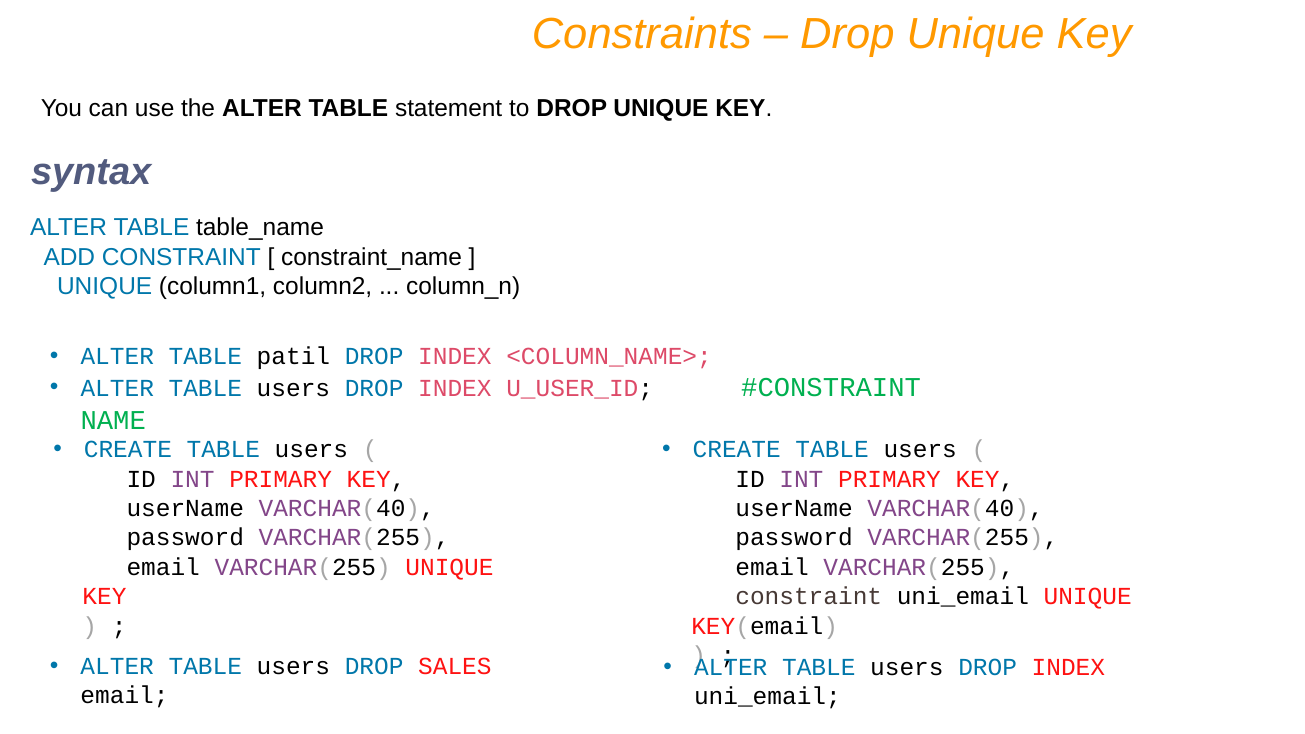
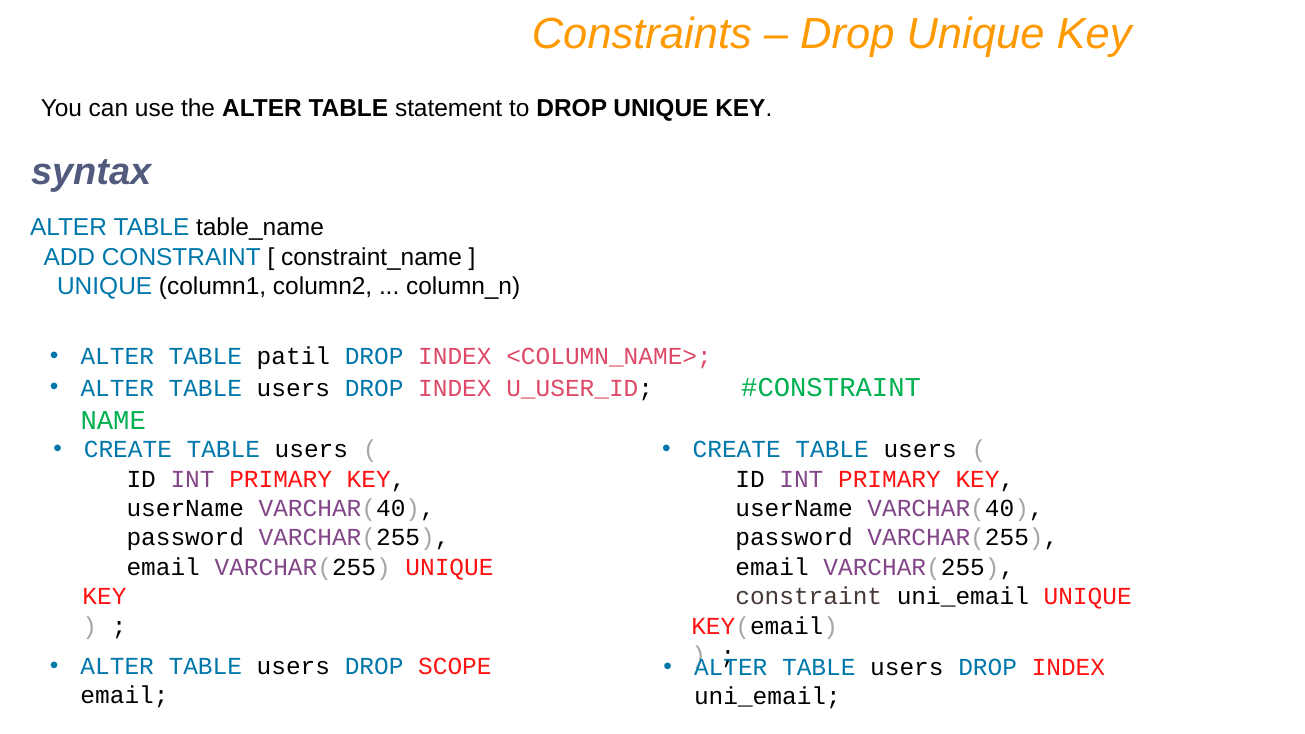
SALES: SALES -> SCOPE
